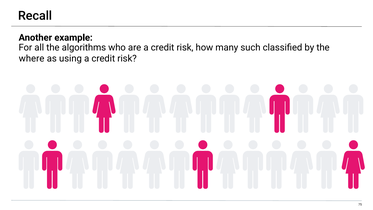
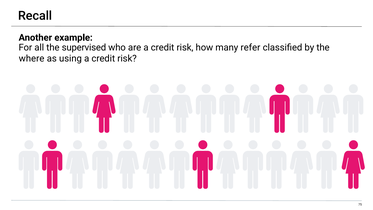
algorithms: algorithms -> supervised
such: such -> refer
